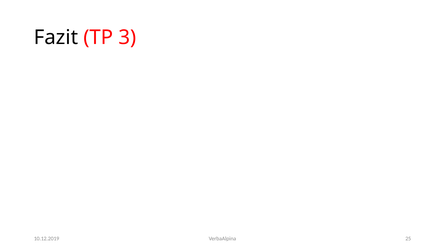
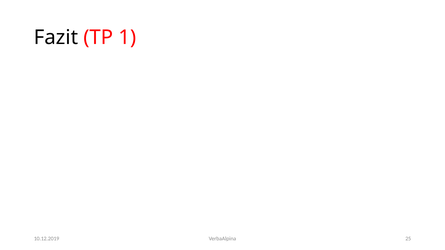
3: 3 -> 1
